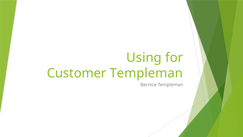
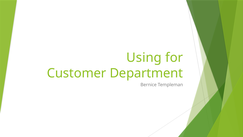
Customer Templeman: Templeman -> Department
